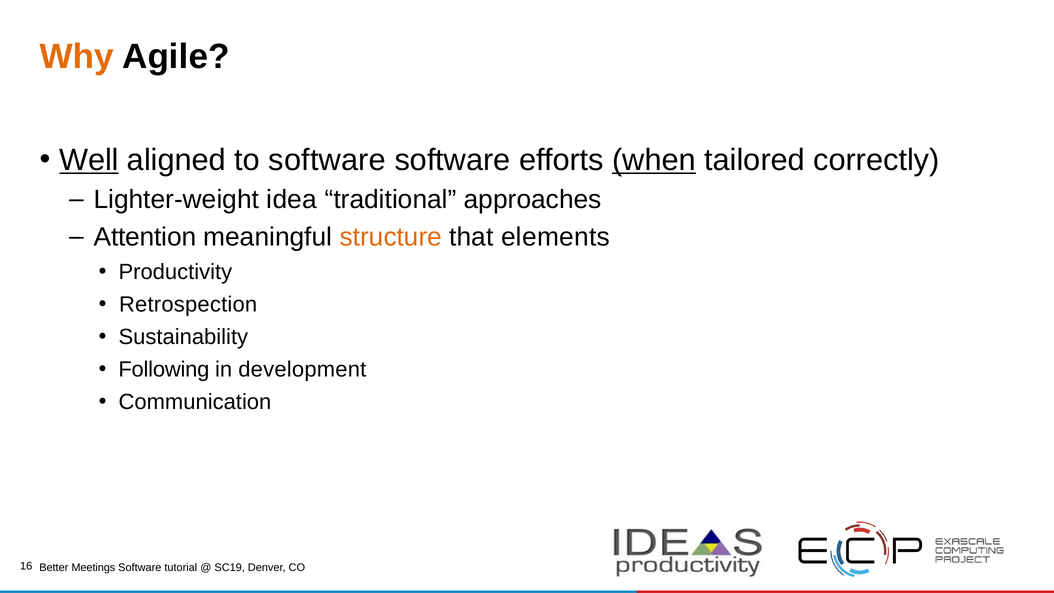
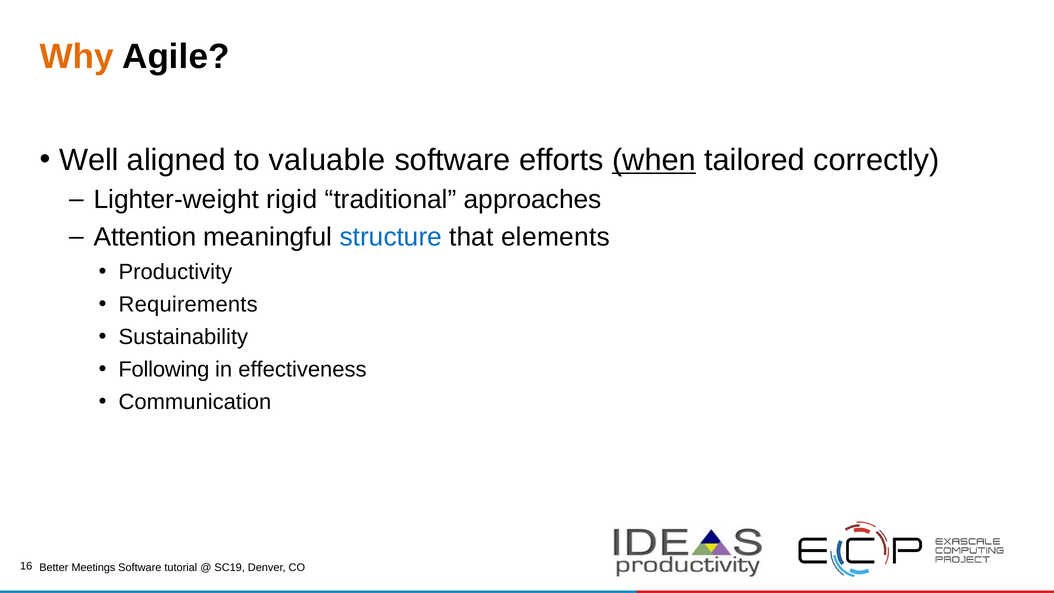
Well underline: present -> none
to software: software -> valuable
idea: idea -> rigid
structure colour: orange -> blue
Retrospection: Retrospection -> Requirements
development: development -> effectiveness
